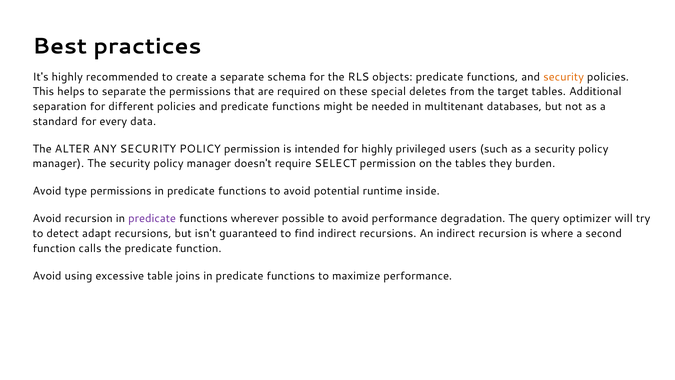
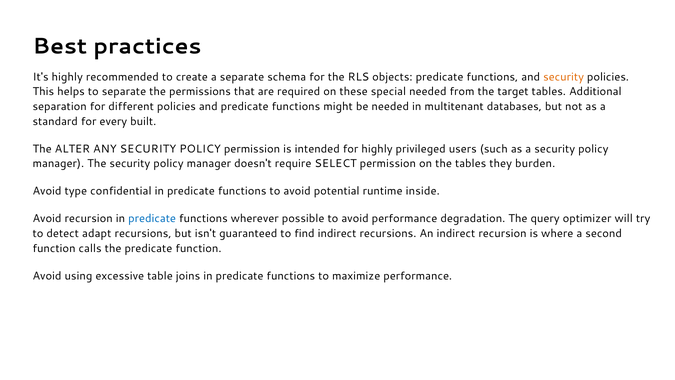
special deletes: deletes -> needed
data: data -> built
type permissions: permissions -> confidential
predicate at (152, 219) colour: purple -> blue
